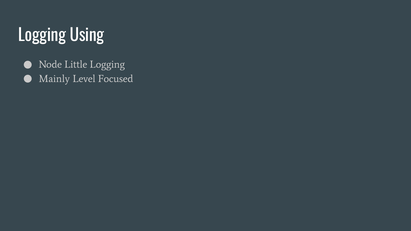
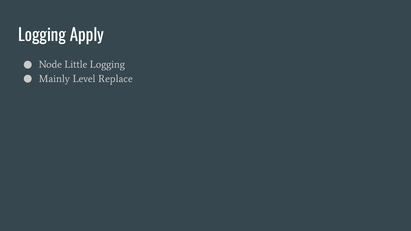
Using: Using -> Apply
Focused: Focused -> Replace
